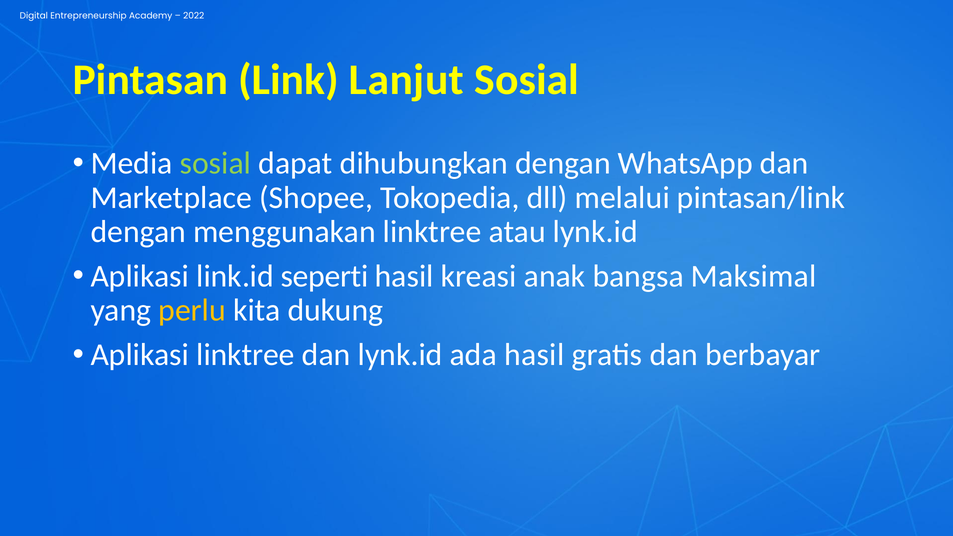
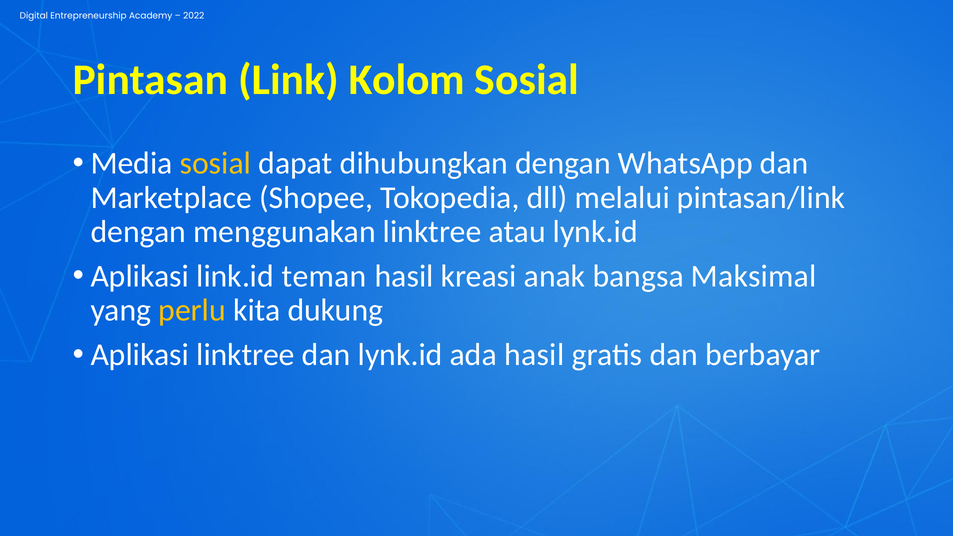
Lanjut: Lanjut -> Kolom
sosial at (216, 163) colour: light green -> yellow
seperti: seperti -> teman
